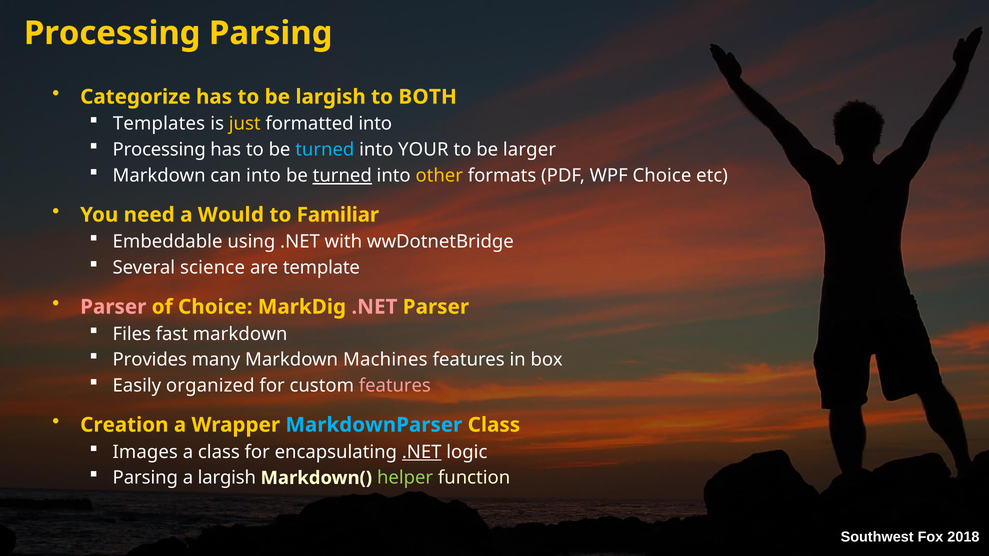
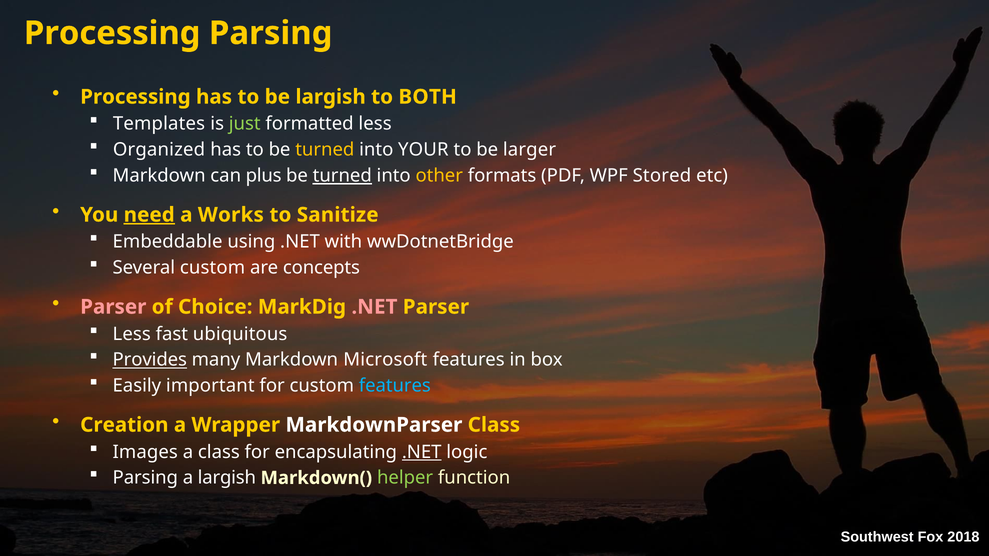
Categorize at (135, 97): Categorize -> Processing
just colour: yellow -> light green
formatted into: into -> less
Processing at (159, 150): Processing -> Organized
turned at (325, 150) colour: light blue -> yellow
can into: into -> plus
WPF Choice: Choice -> Stored
need underline: none -> present
Would: Would -> Works
Familiar: Familiar -> Sanitize
Several science: science -> custom
template: template -> concepts
Files at (132, 334): Files -> Less
fast markdown: markdown -> ubiquitous
Provides underline: none -> present
Machines: Machines -> Microsoft
organized: organized -> important
features at (395, 386) colour: pink -> light blue
MarkdownParser colour: light blue -> white
